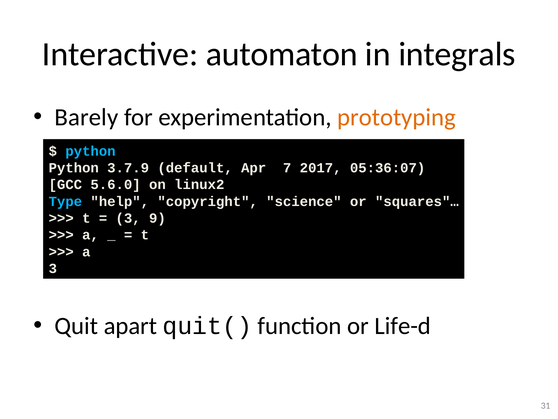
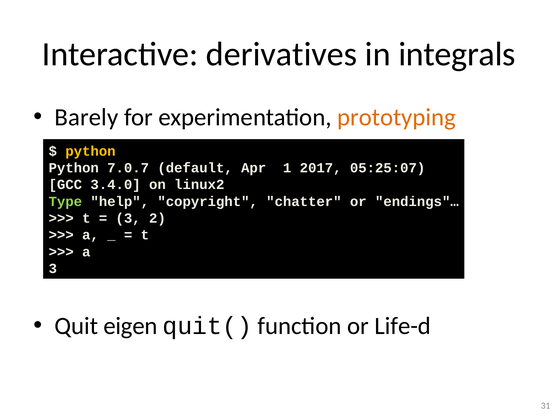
automaton: automaton -> derivatives
python at (90, 151) colour: light blue -> yellow
3.7.9: 3.7.9 -> 7.0.7
7: 7 -> 1
05:36:07: 05:36:07 -> 05:25:07
5.6.0: 5.6.0 -> 3.4.0
Type colour: light blue -> light green
science: science -> chatter
squares"…: squares"… -> endings"…
9: 9 -> 2
apart: apart -> eigen
